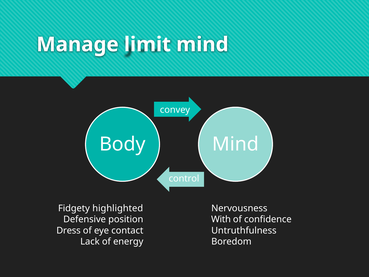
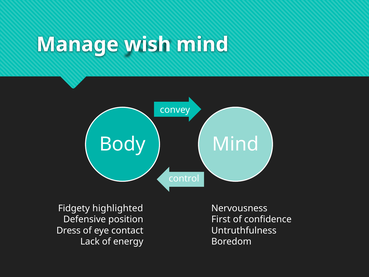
limit: limit -> wish
With: With -> First
